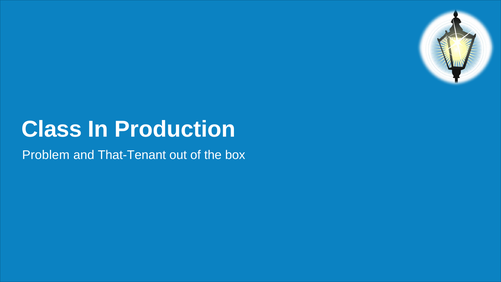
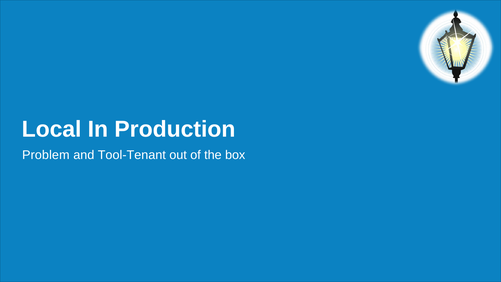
Class: Class -> Local
That-Tenant: That-Tenant -> Tool-Tenant
